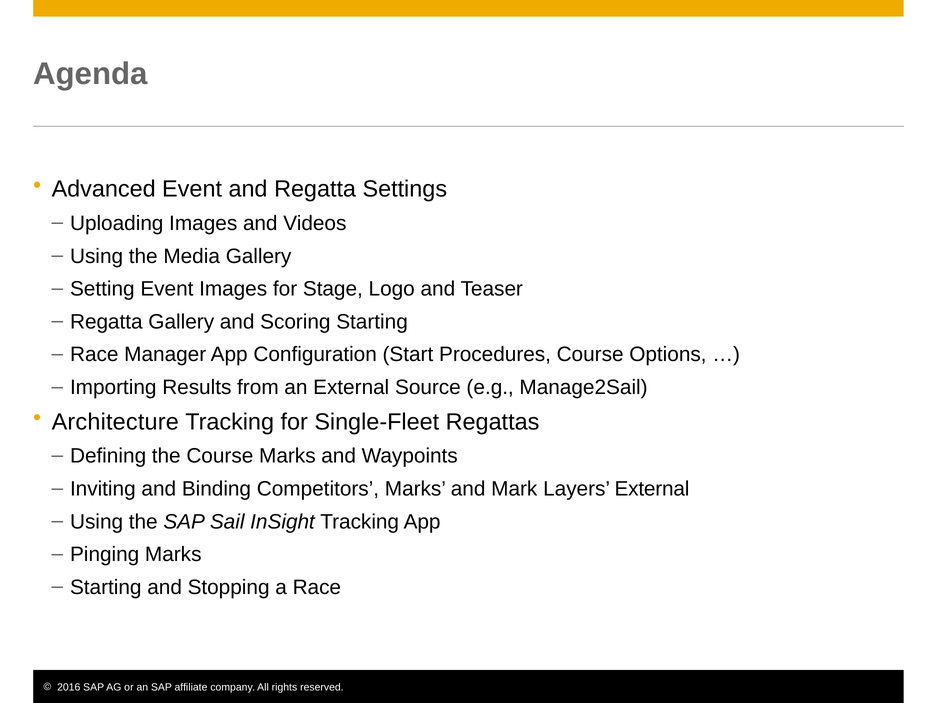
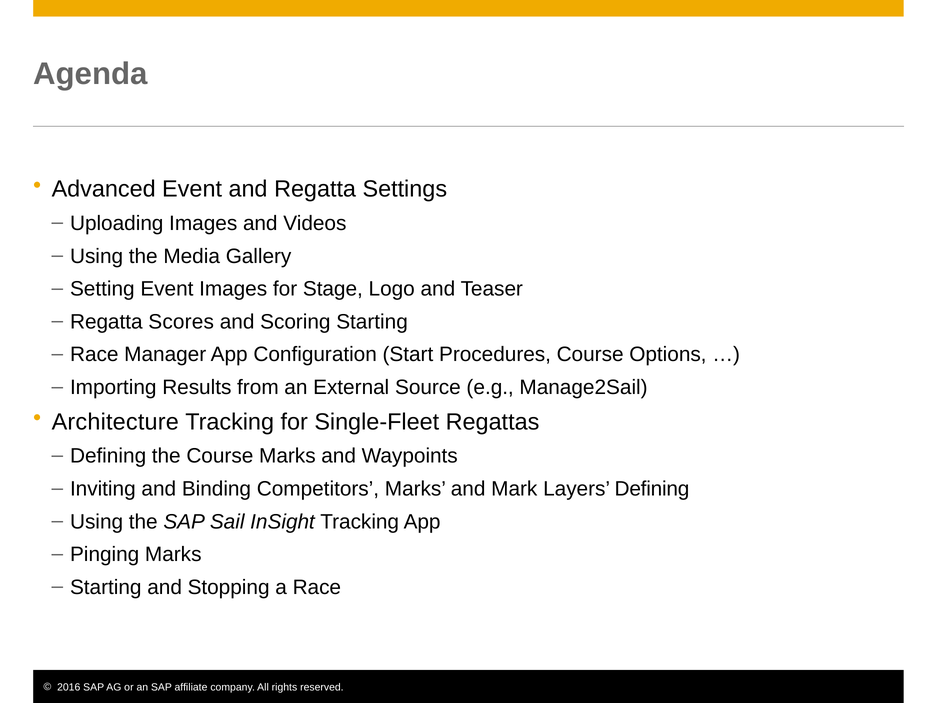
Regatta Gallery: Gallery -> Scores
Layers External: External -> Defining
